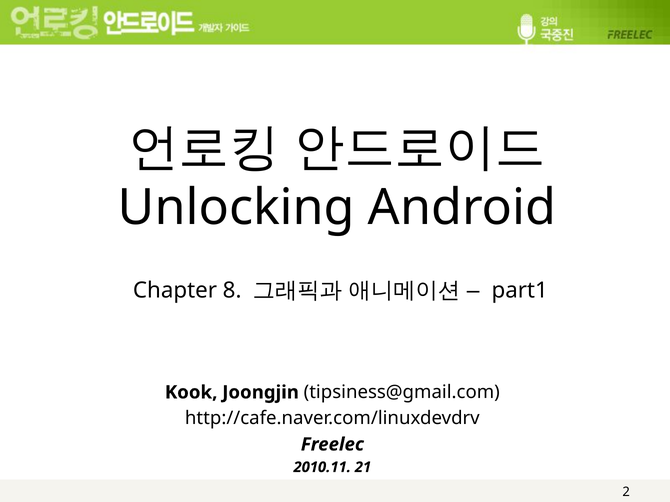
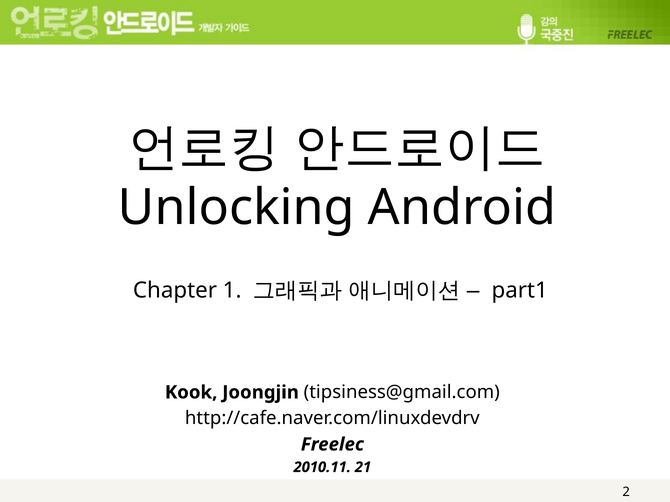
8: 8 -> 1
